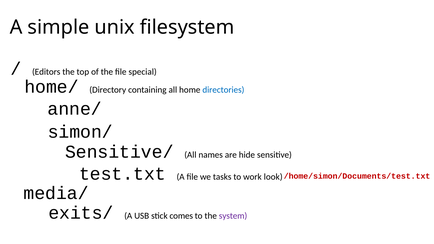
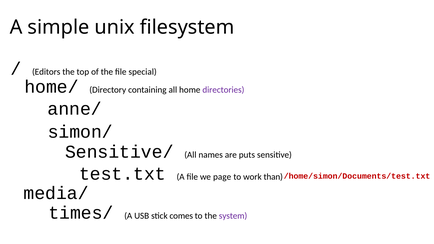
directories colour: blue -> purple
hide: hide -> puts
tasks: tasks -> page
look: look -> than
exits/: exits/ -> times/
